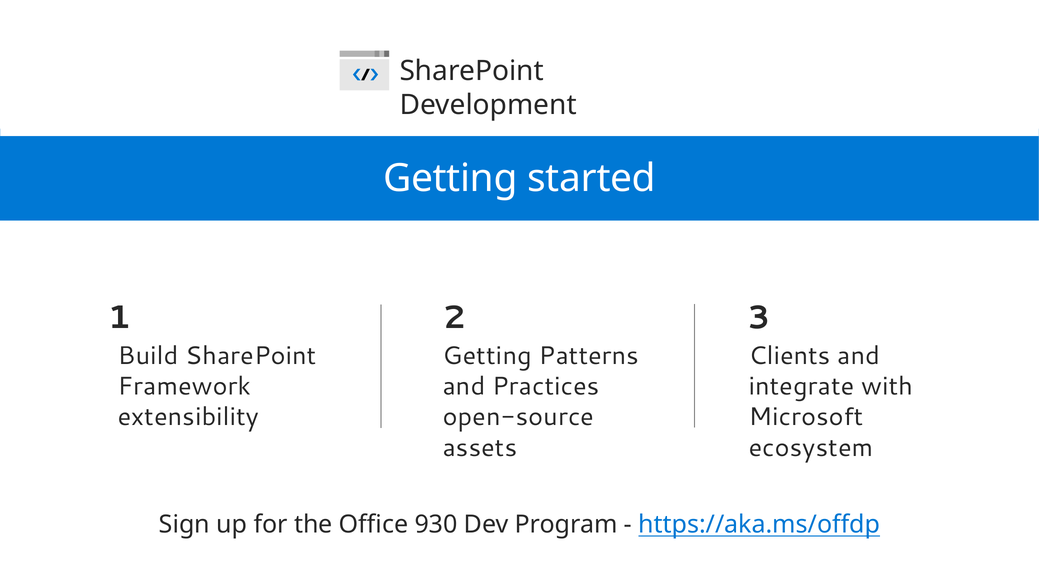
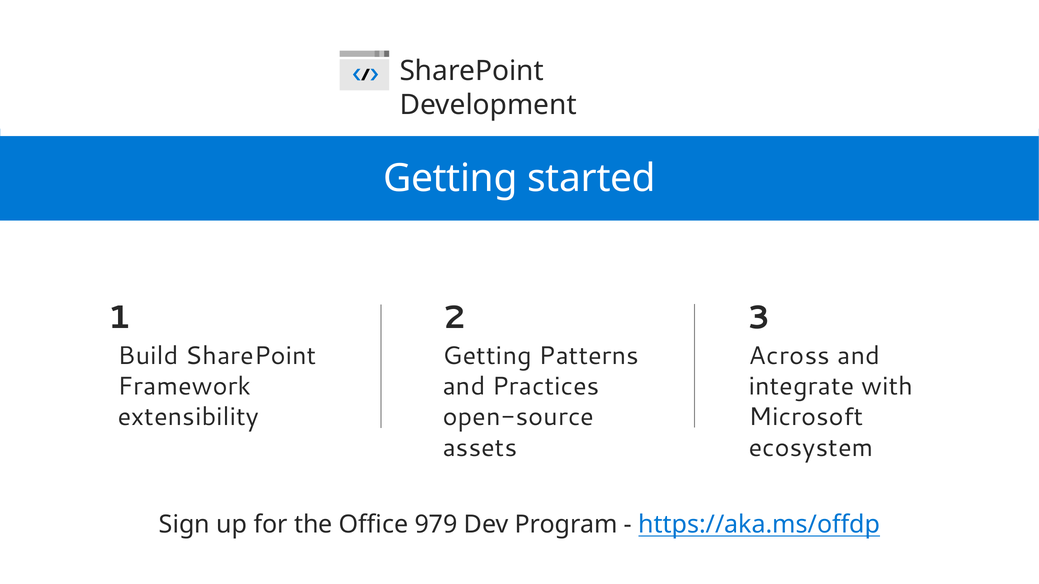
Clients: Clients -> Across
930: 930 -> 979
